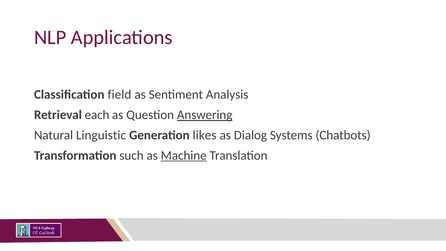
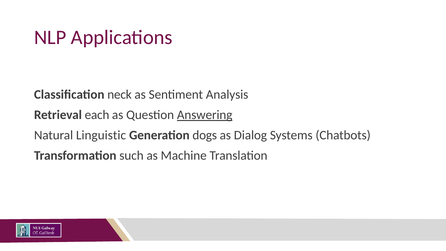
field: field -> neck
likes: likes -> dogs
Machine underline: present -> none
